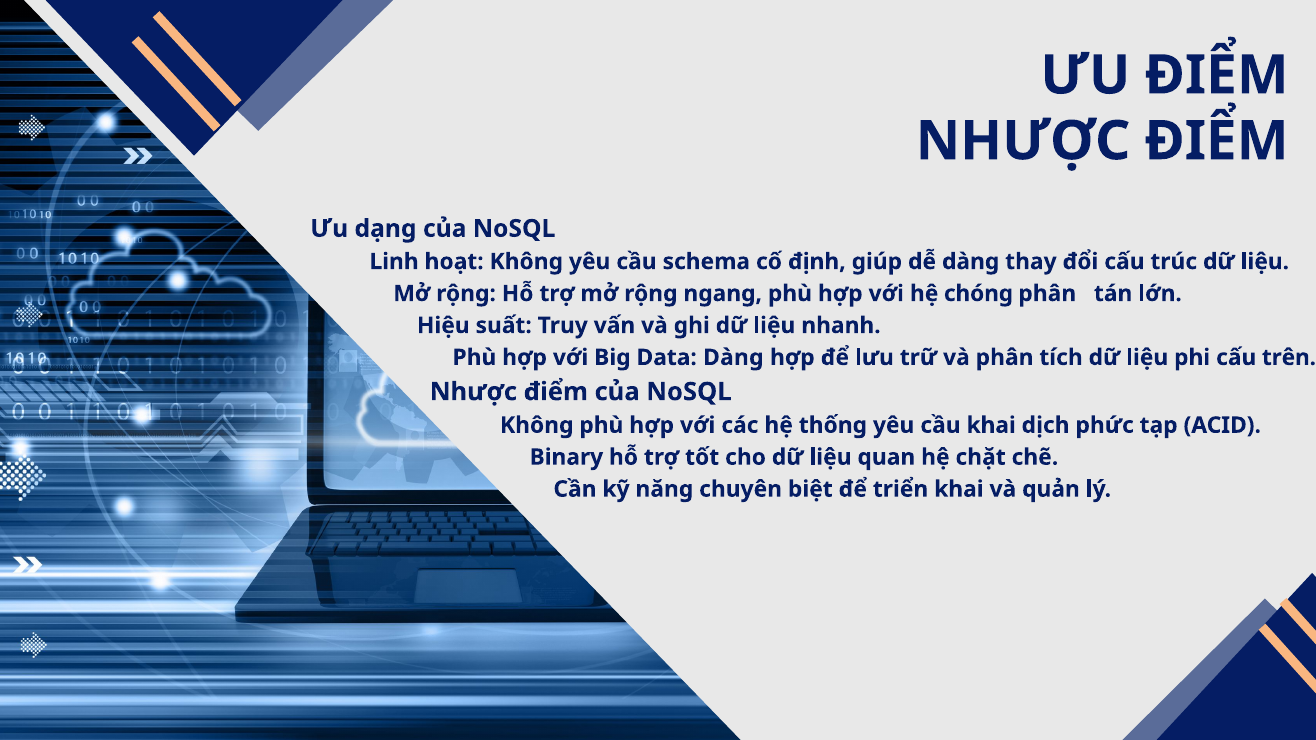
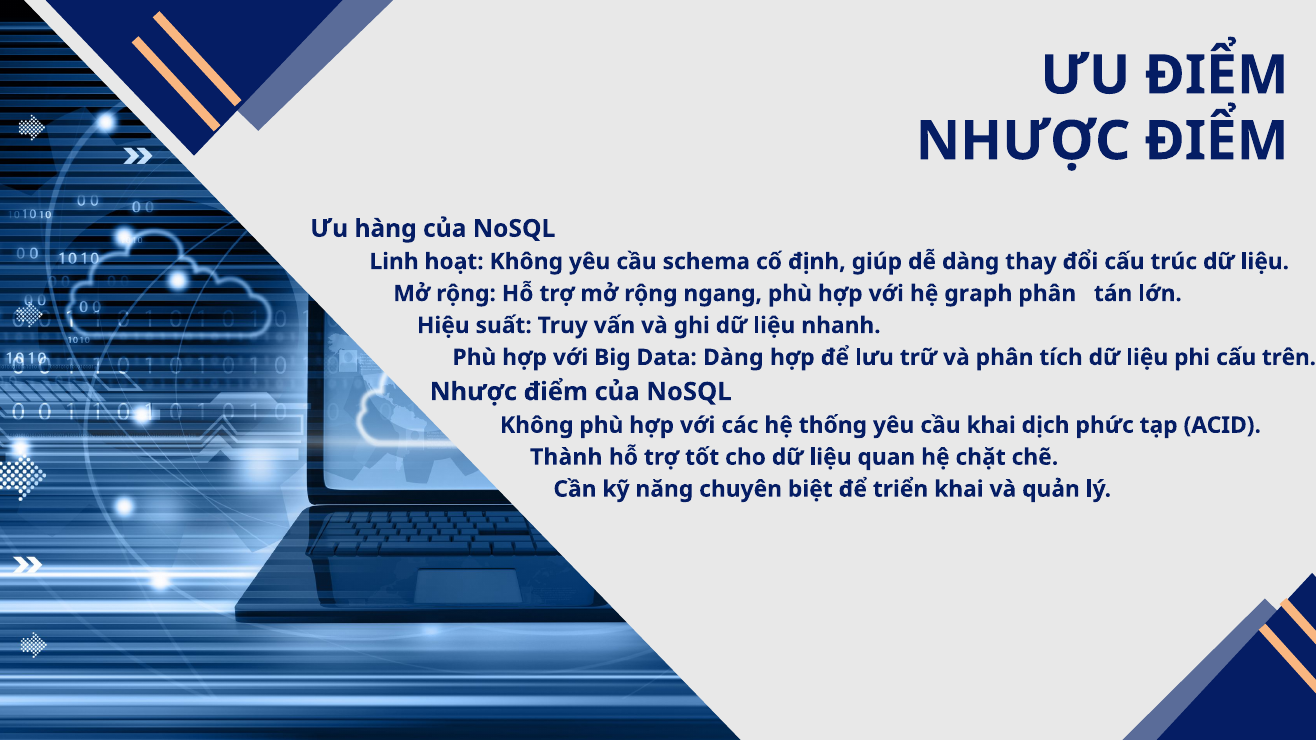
dạng: dạng -> hàng
chóng: chóng -> graph
Binary: Binary -> Thành
